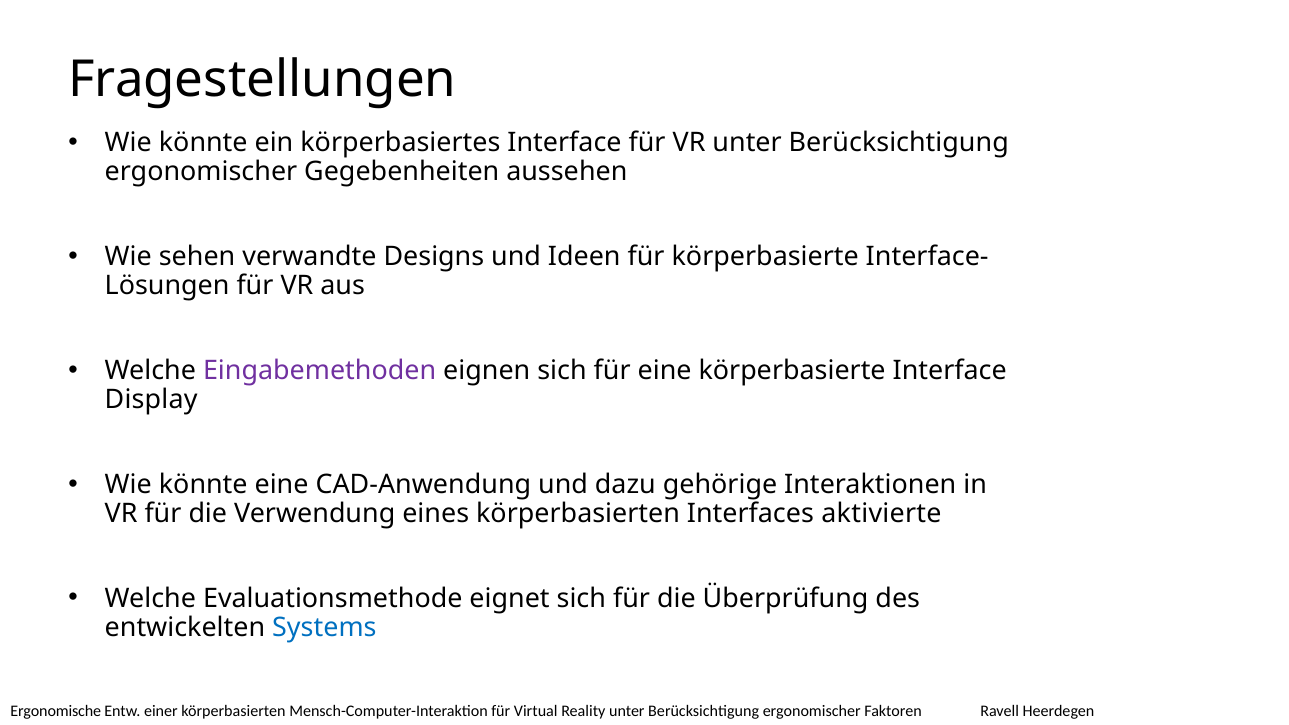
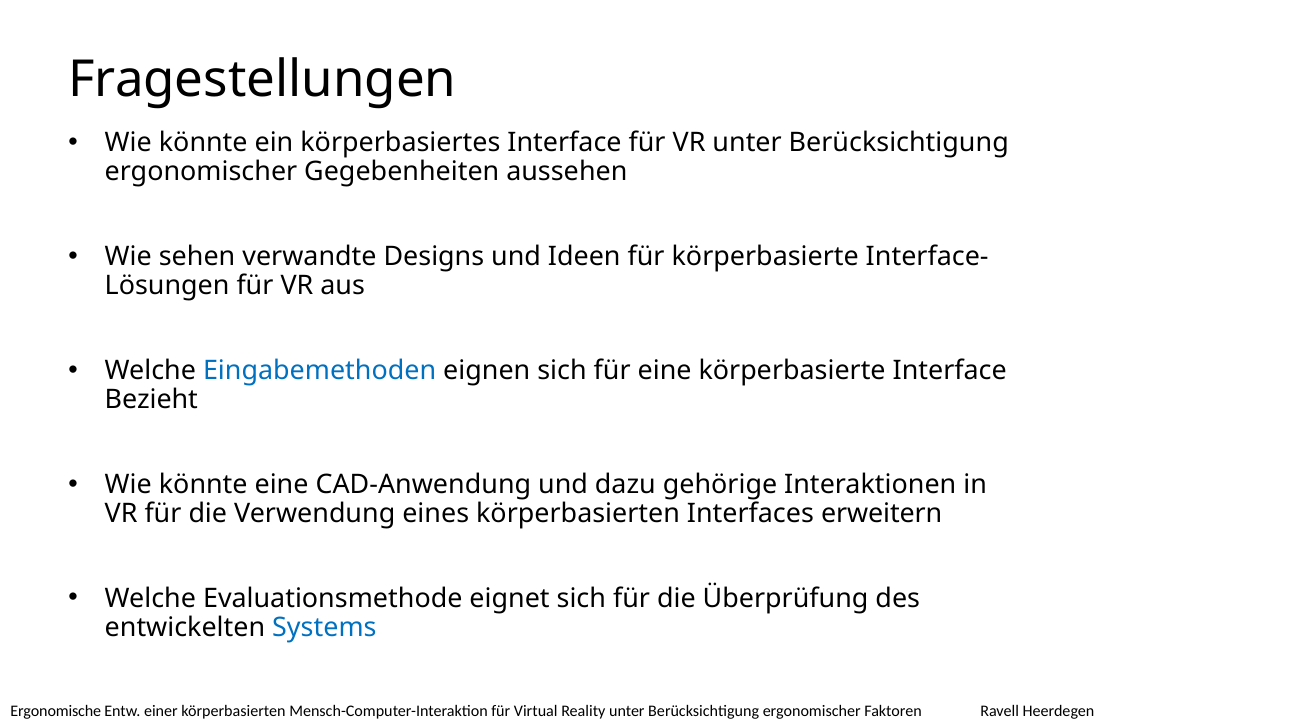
Eingabemethoden colour: purple -> blue
Display: Display -> Bezieht
aktivierte: aktivierte -> erweitern
